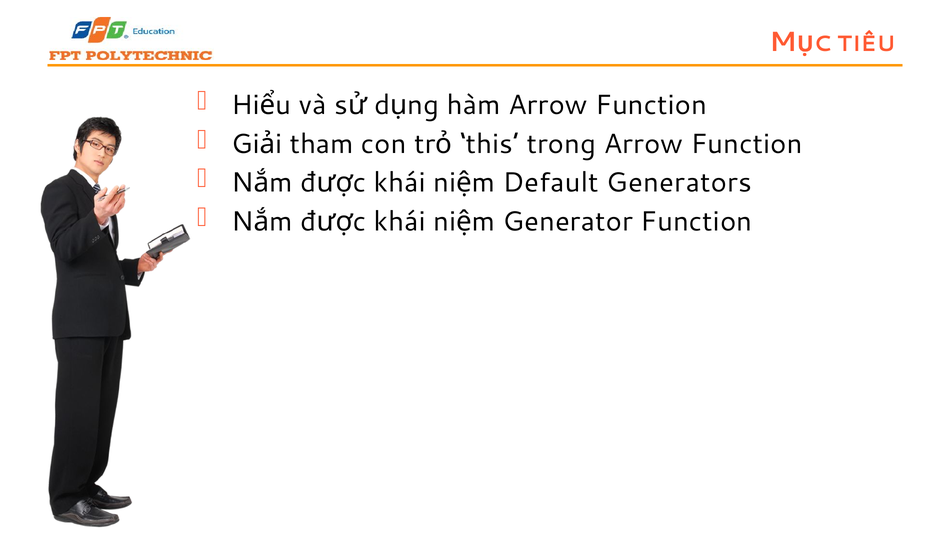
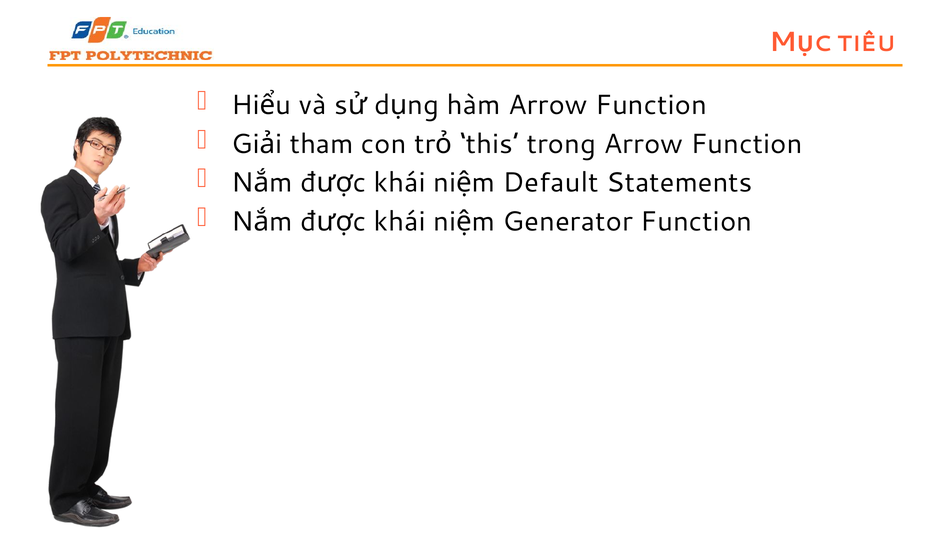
Generators: Generators -> Statements
